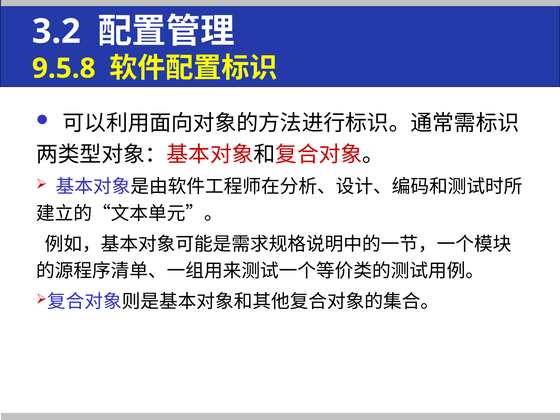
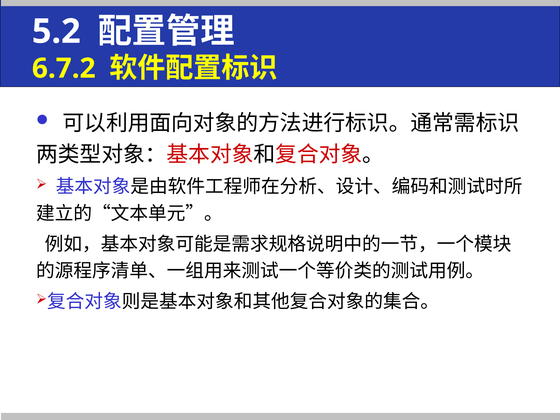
3.2: 3.2 -> 5.2
9.5.8: 9.5.8 -> 6.7.2
